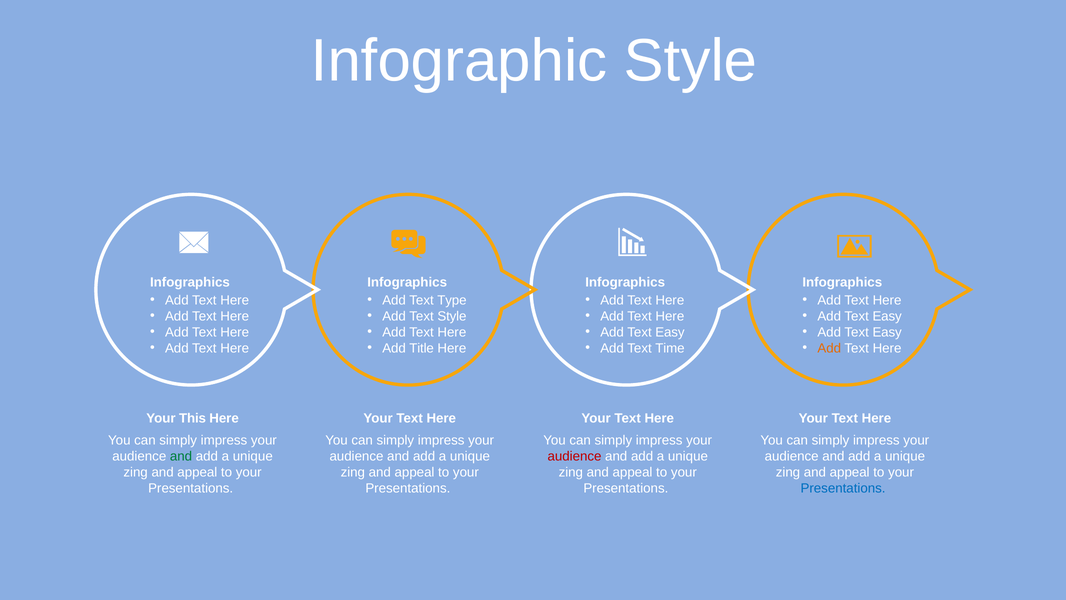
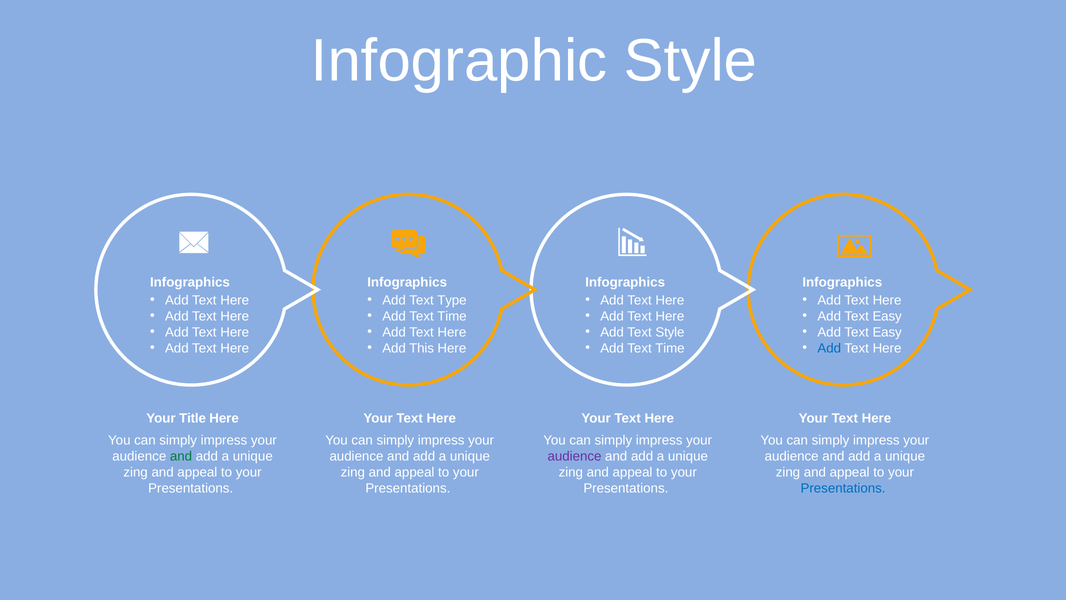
Style at (452, 316): Style -> Time
Easy at (670, 332): Easy -> Style
Title: Title -> This
Add at (829, 348) colour: orange -> blue
This: This -> Title
audience at (575, 456) colour: red -> purple
